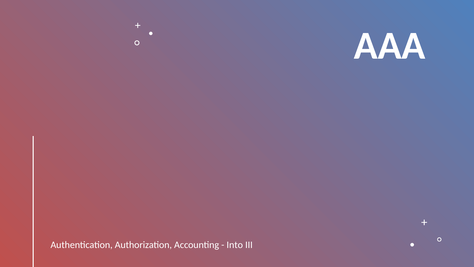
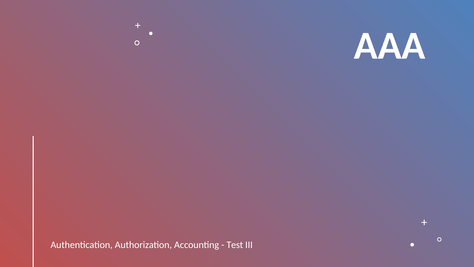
Into: Into -> Test
